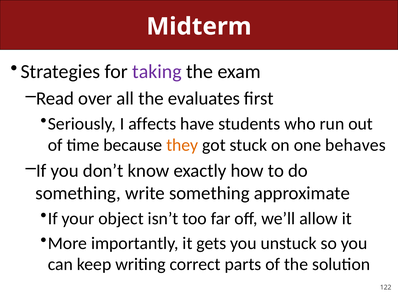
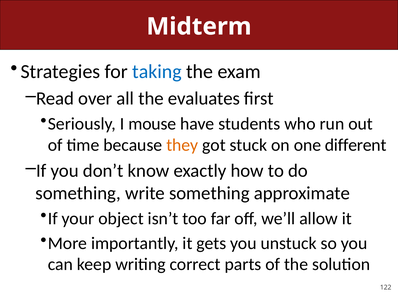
taking colour: purple -> blue
affects: affects -> mouse
behaves: behaves -> different
